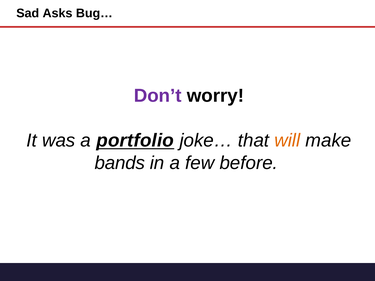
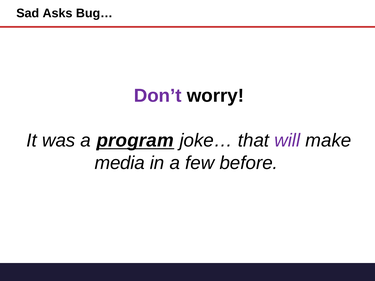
portfolio: portfolio -> program
will colour: orange -> purple
bands: bands -> media
